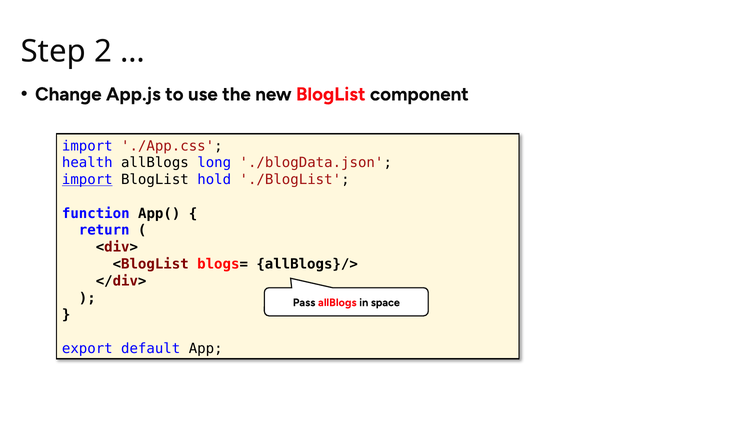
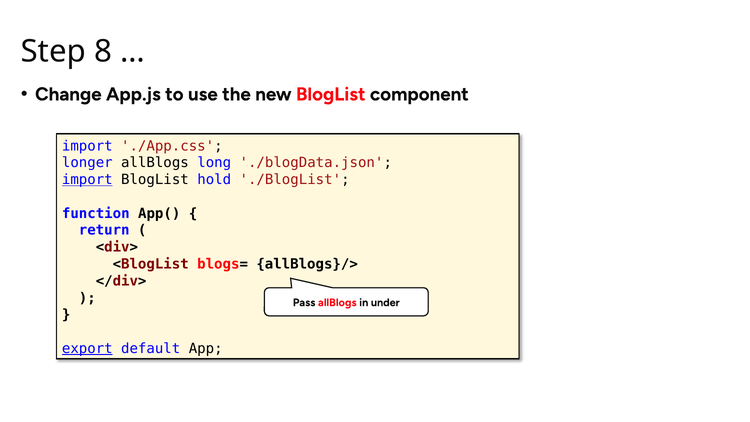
2: 2 -> 8
health: health -> longer
space: space -> under
export underline: none -> present
